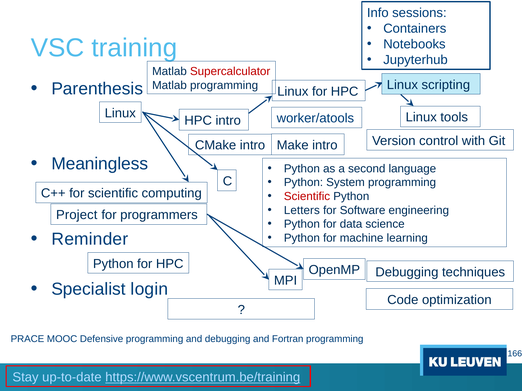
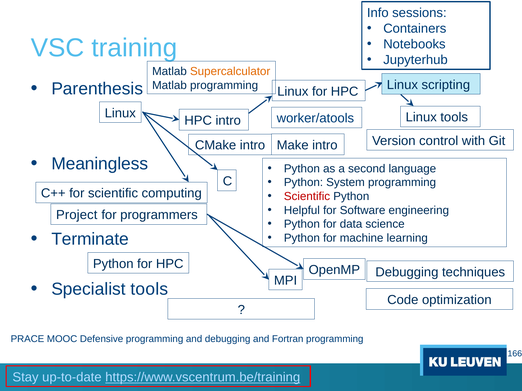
Supercalculator colour: red -> orange
Letters: Letters -> Helpful
Reminder: Reminder -> Terminate
Specialist login: login -> tools
